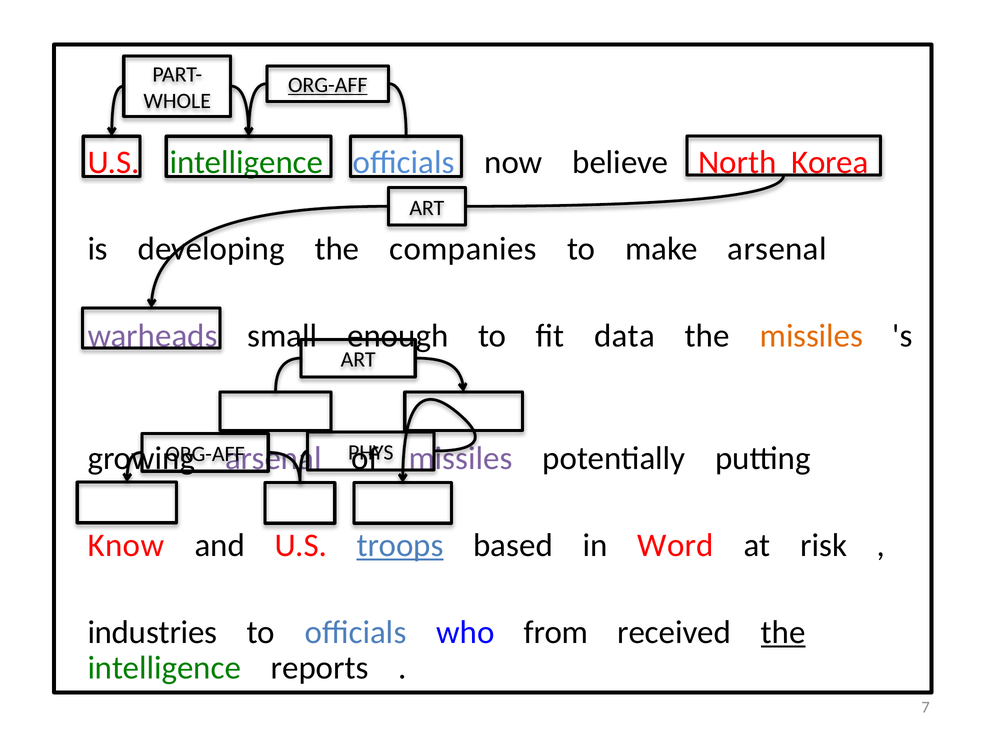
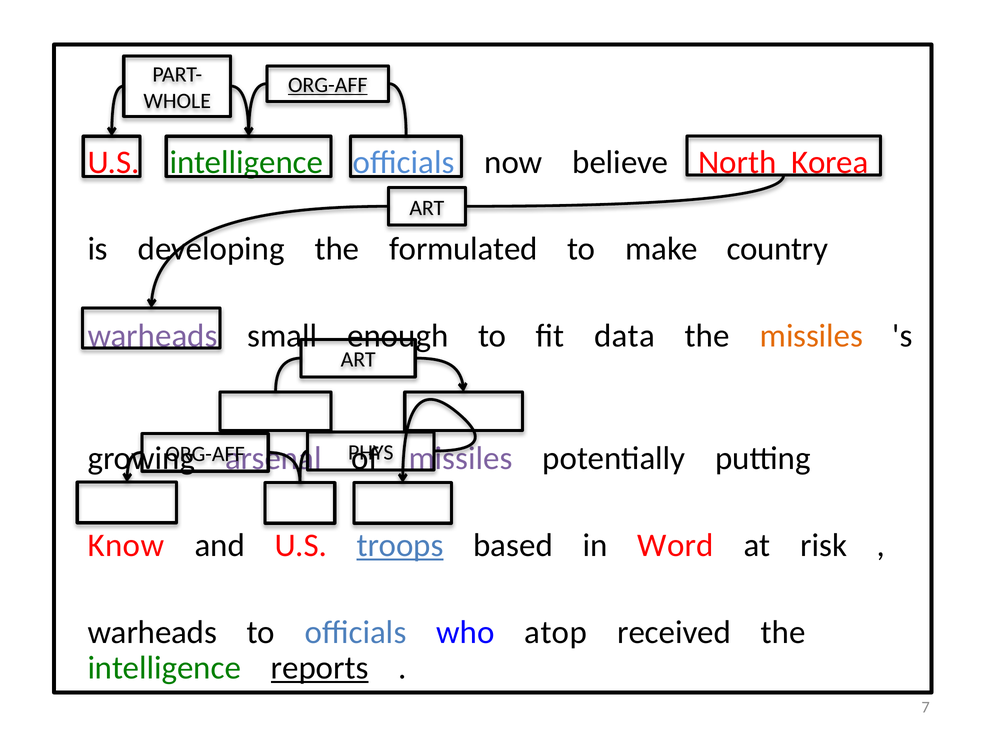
companies: companies -> formulated
make arsenal: arsenal -> country
industries at (152, 633): industries -> warheads
from: from -> atop
the at (783, 633) underline: present -> none
reports underline: none -> present
